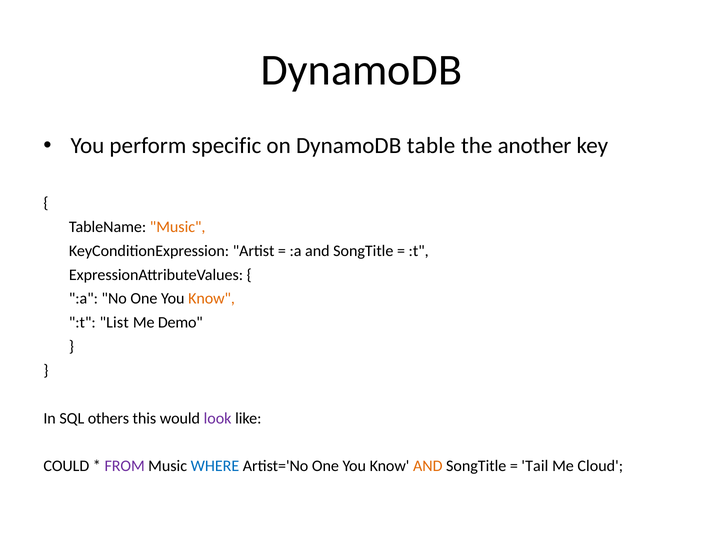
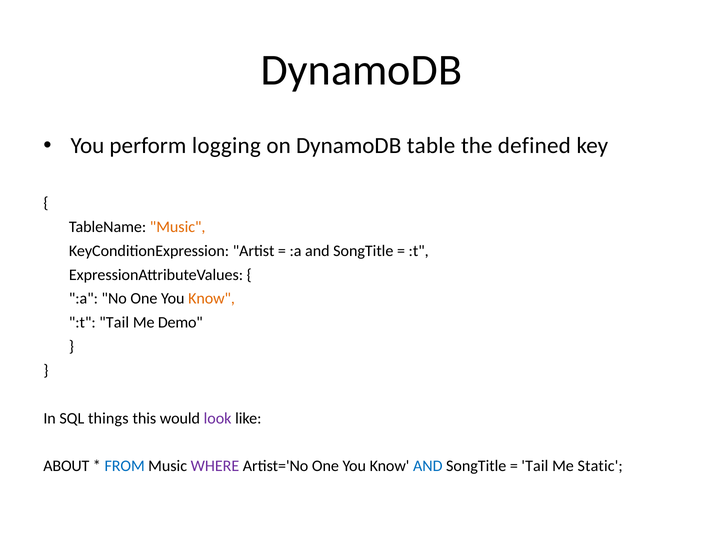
specific: specific -> logging
another: another -> defined
:t List: List -> Tail
others: others -> things
COULD: COULD -> ABOUT
FROM colour: purple -> blue
WHERE colour: blue -> purple
AND at (428, 465) colour: orange -> blue
Cloud: Cloud -> Static
